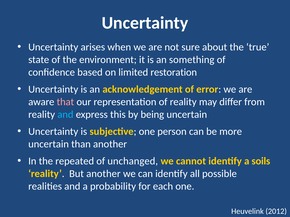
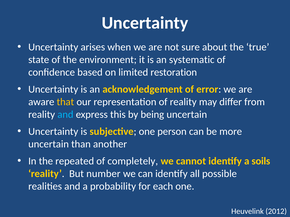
something: something -> systematic
that colour: pink -> yellow
unchanged: unchanged -> completely
But another: another -> number
